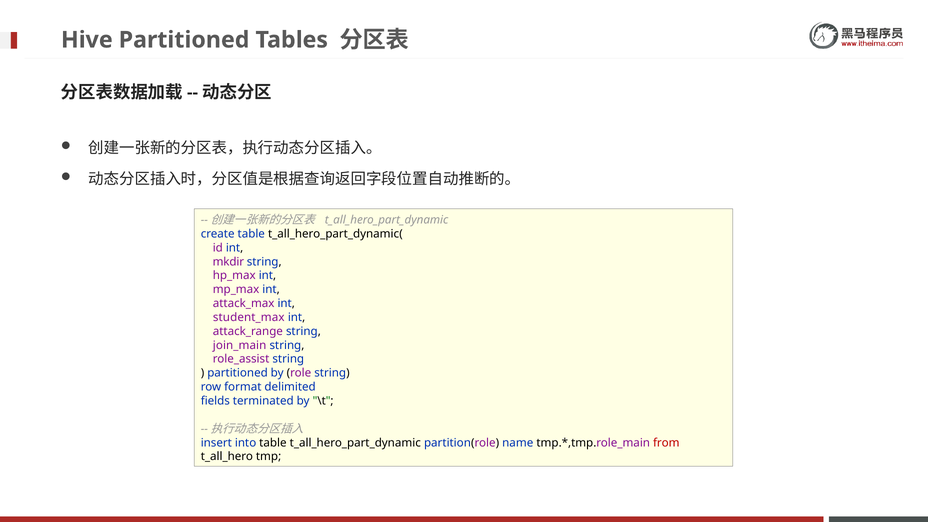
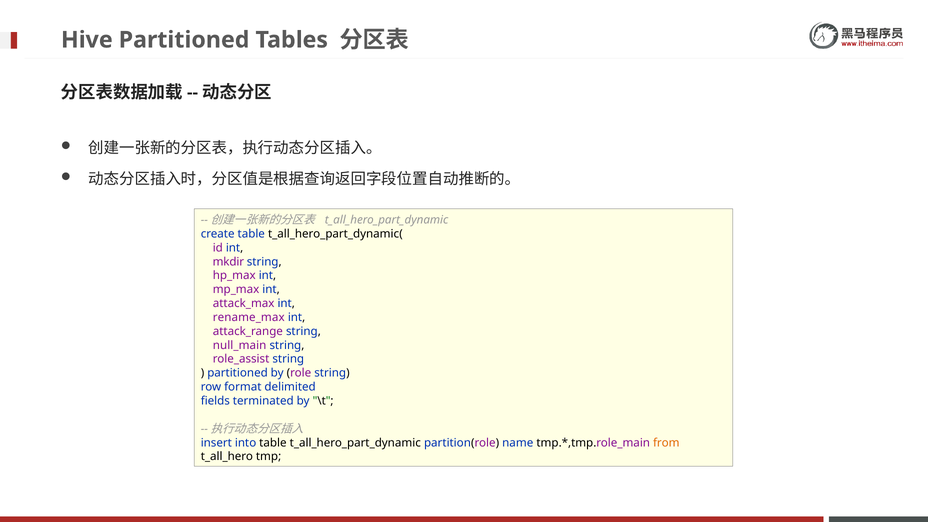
student_max: student_max -> rename_max
join_main: join_main -> null_main
from colour: red -> orange
